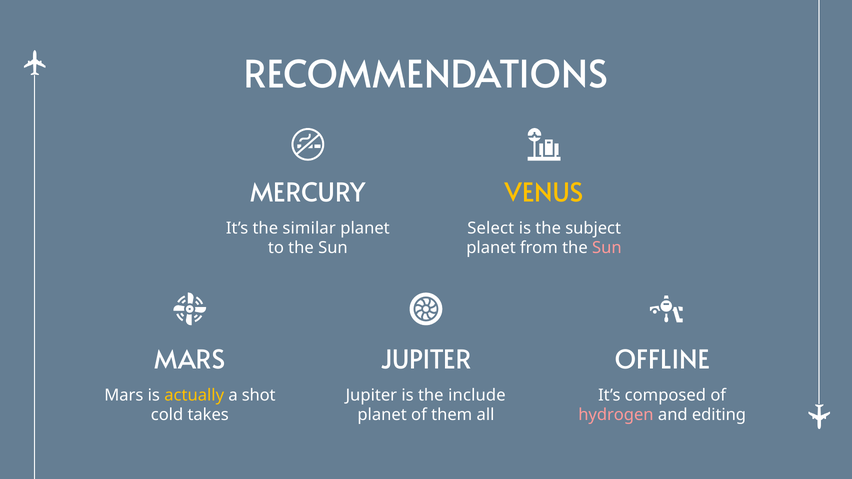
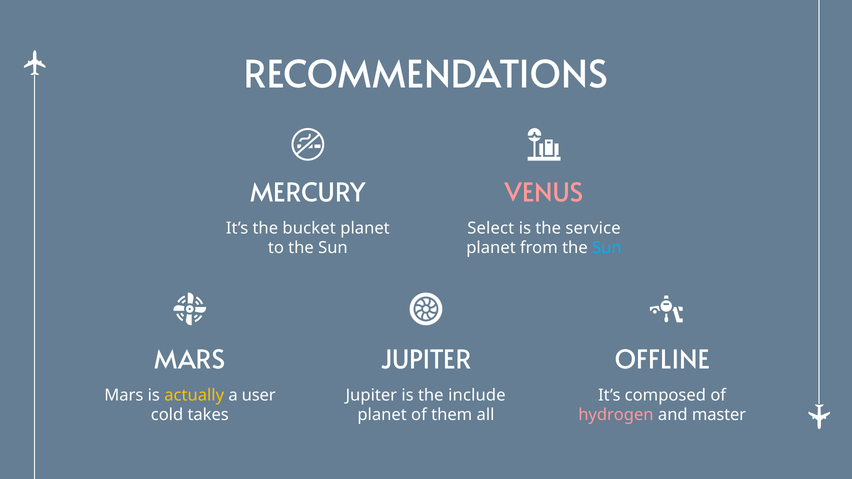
VENUS colour: yellow -> pink
similar: similar -> bucket
subject: subject -> service
Sun at (607, 248) colour: pink -> light blue
shot: shot -> user
editing: editing -> master
